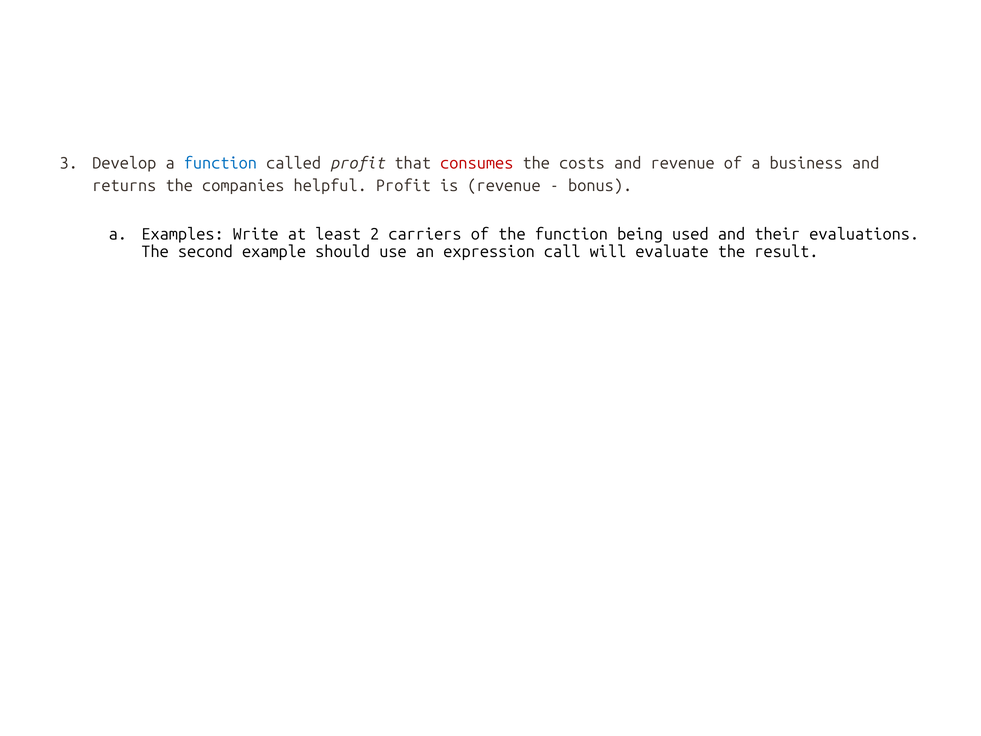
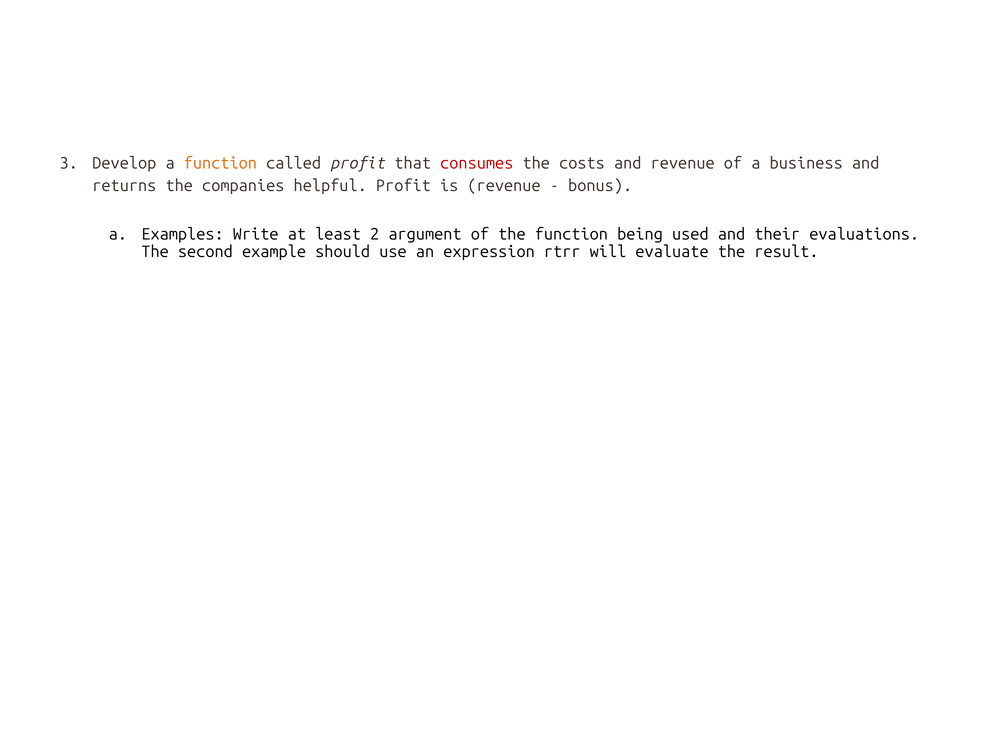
function at (220, 163) colour: blue -> orange
carriers: carriers -> argument
call: call -> rtrr
